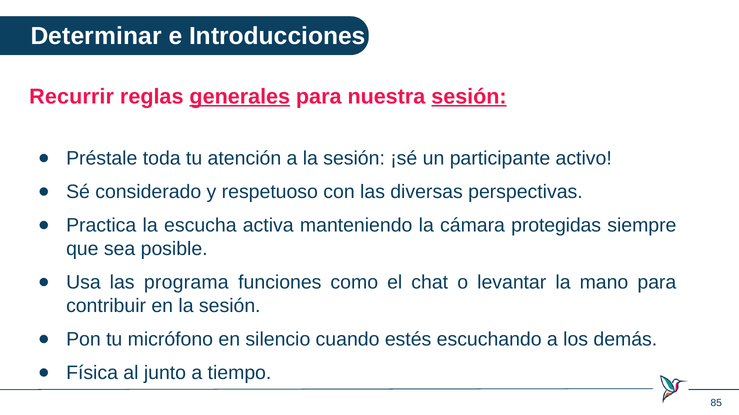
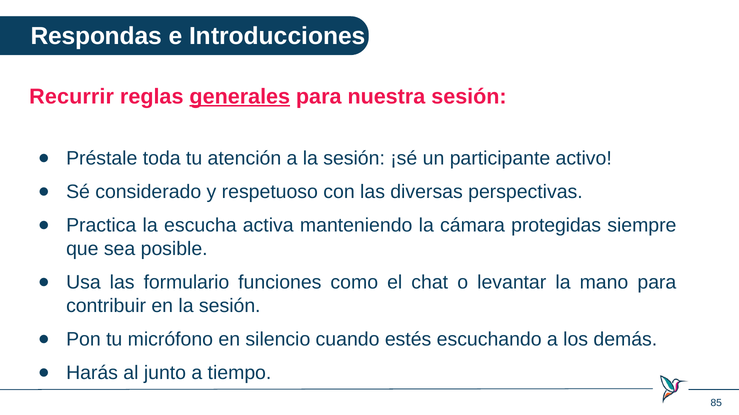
Determinar: Determinar -> Respondas
sesión at (469, 97) underline: present -> none
programa: programa -> formulario
Física: Física -> Harás
